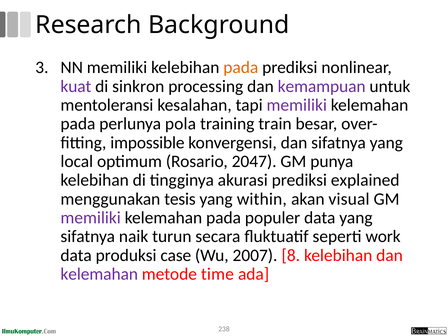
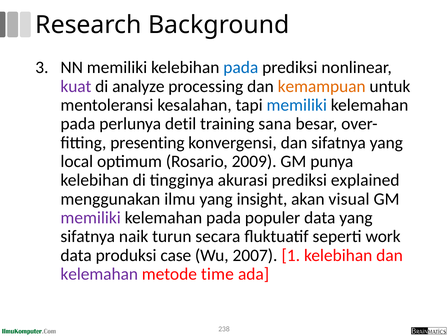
pada at (241, 68) colour: orange -> blue
sinkron: sinkron -> analyze
kemampuan colour: purple -> orange
memiliki at (297, 105) colour: purple -> blue
pola: pola -> detil
train: train -> sana
impossible: impossible -> presenting
2047: 2047 -> 2009
tesis: tesis -> ilmu
within: within -> insight
8: 8 -> 1
